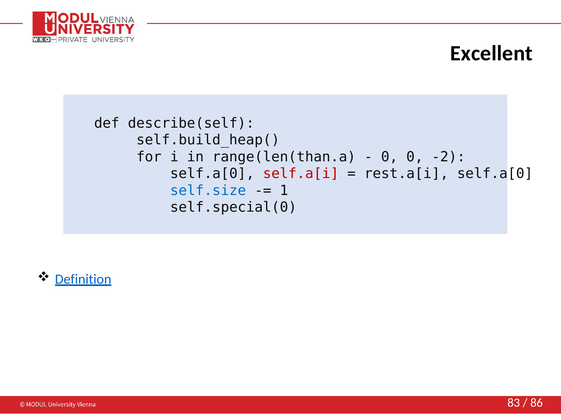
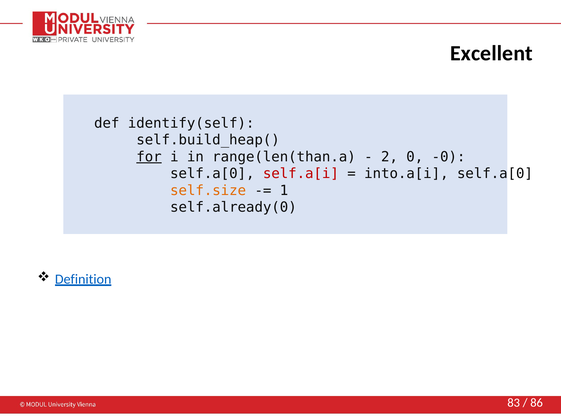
describe(self: describe(self -> identify(self
for underline: none -> present
0 at (389, 157): 0 -> 2
-2: -2 -> -0
rest.a[i: rest.a[i -> into.a[i
self.size colour: blue -> orange
self.special(0: self.special(0 -> self.already(0
